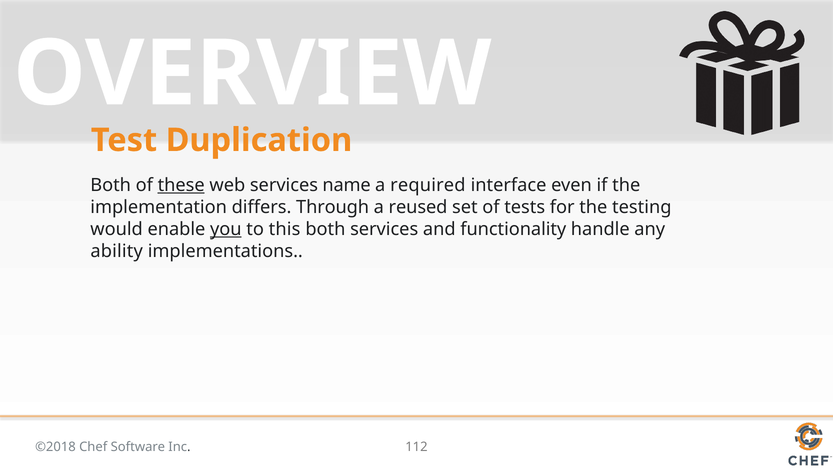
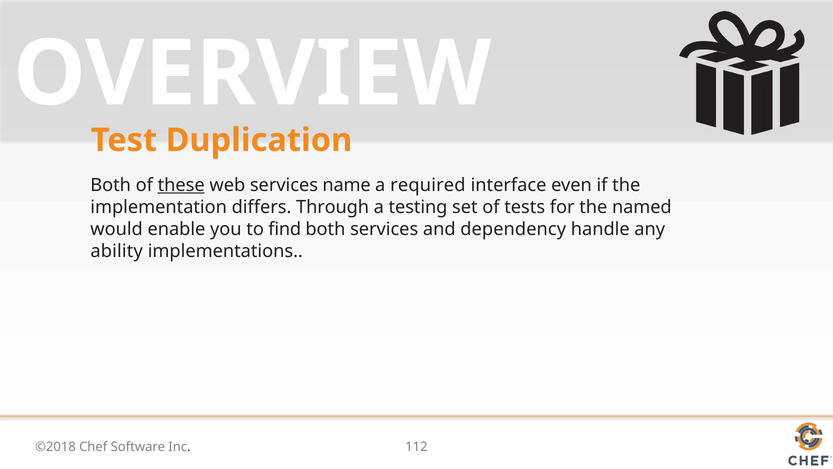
reused: reused -> testing
testing: testing -> named
you underline: present -> none
this: this -> find
functionality: functionality -> dependency
